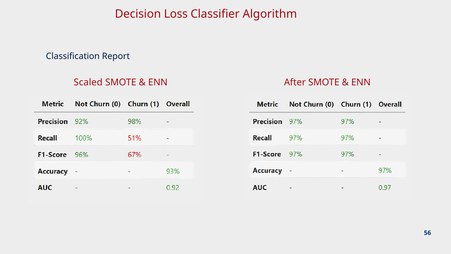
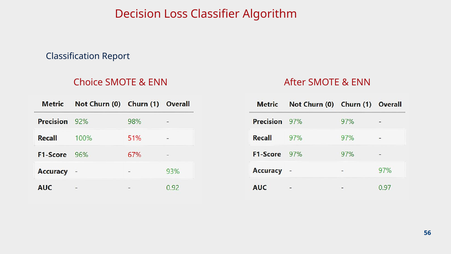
Scaled: Scaled -> Choice
